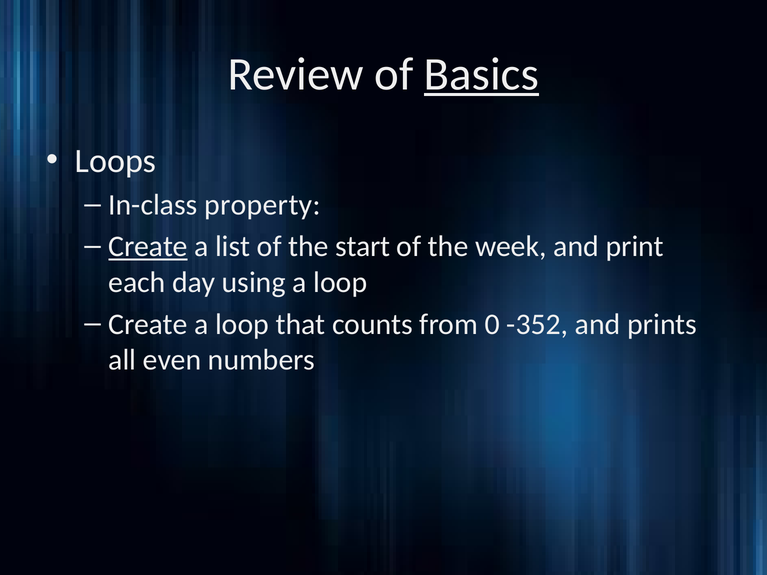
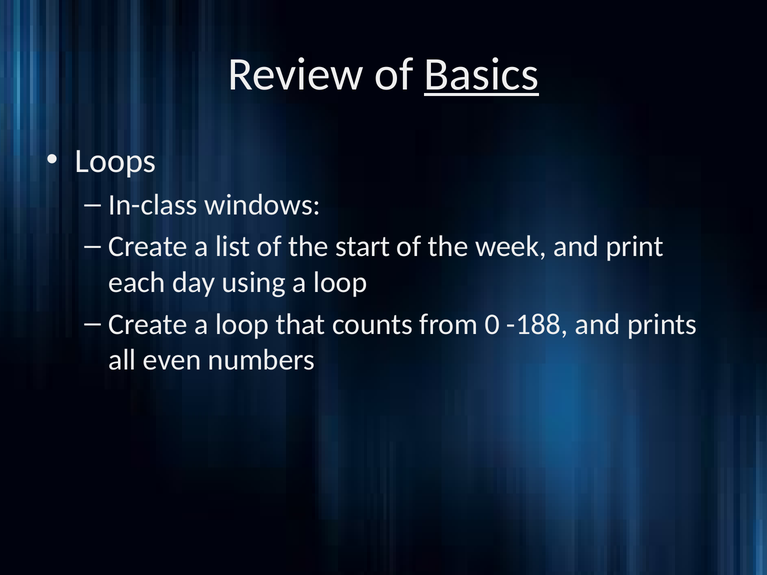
property: property -> windows
Create at (148, 247) underline: present -> none
-352: -352 -> -188
